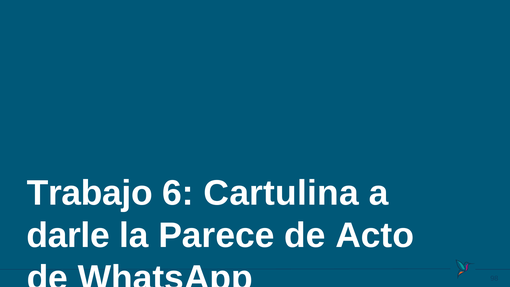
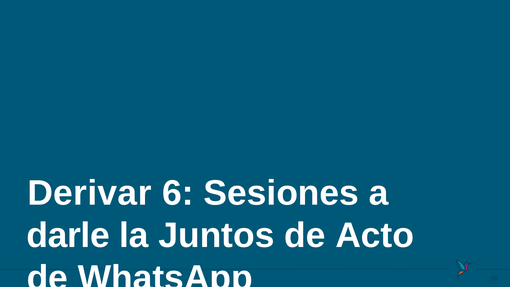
Trabajo: Trabajo -> Derivar
Cartulina: Cartulina -> Sesiones
Parece: Parece -> Juntos
